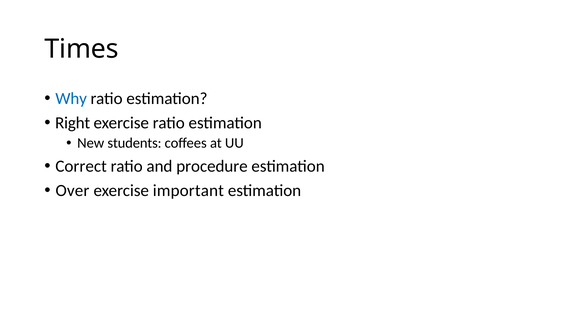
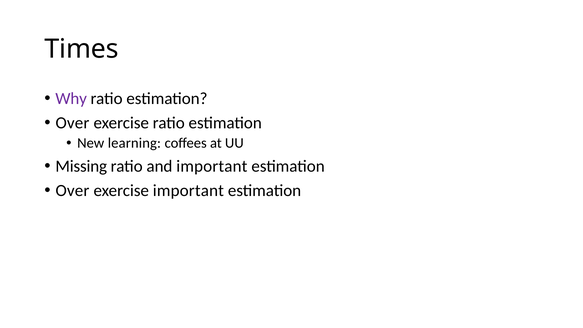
Why colour: blue -> purple
Right at (73, 123): Right -> Over
students: students -> learning
Correct: Correct -> Missing
and procedure: procedure -> important
